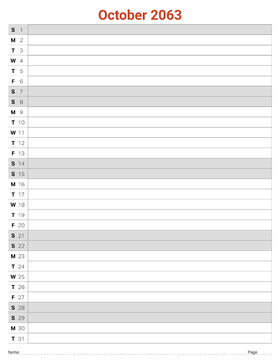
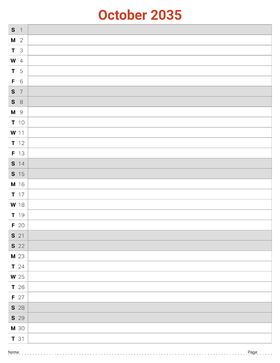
2063: 2063 -> 2035
